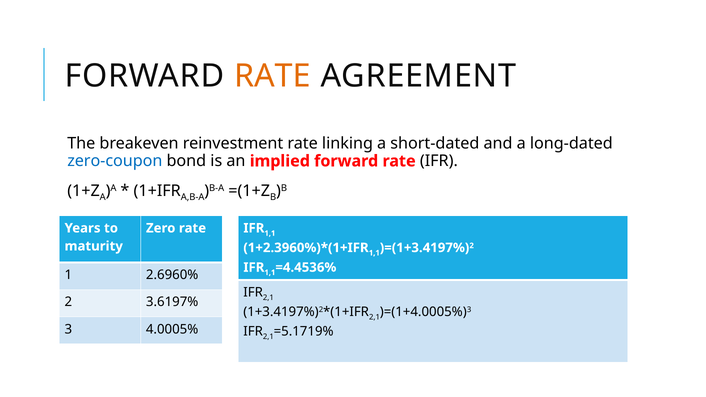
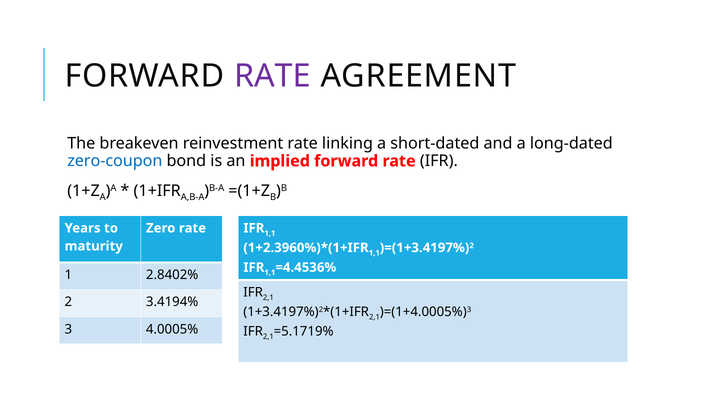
RATE at (273, 76) colour: orange -> purple
2.6960%: 2.6960% -> 2.8402%
3.6197%: 3.6197% -> 3.4194%
